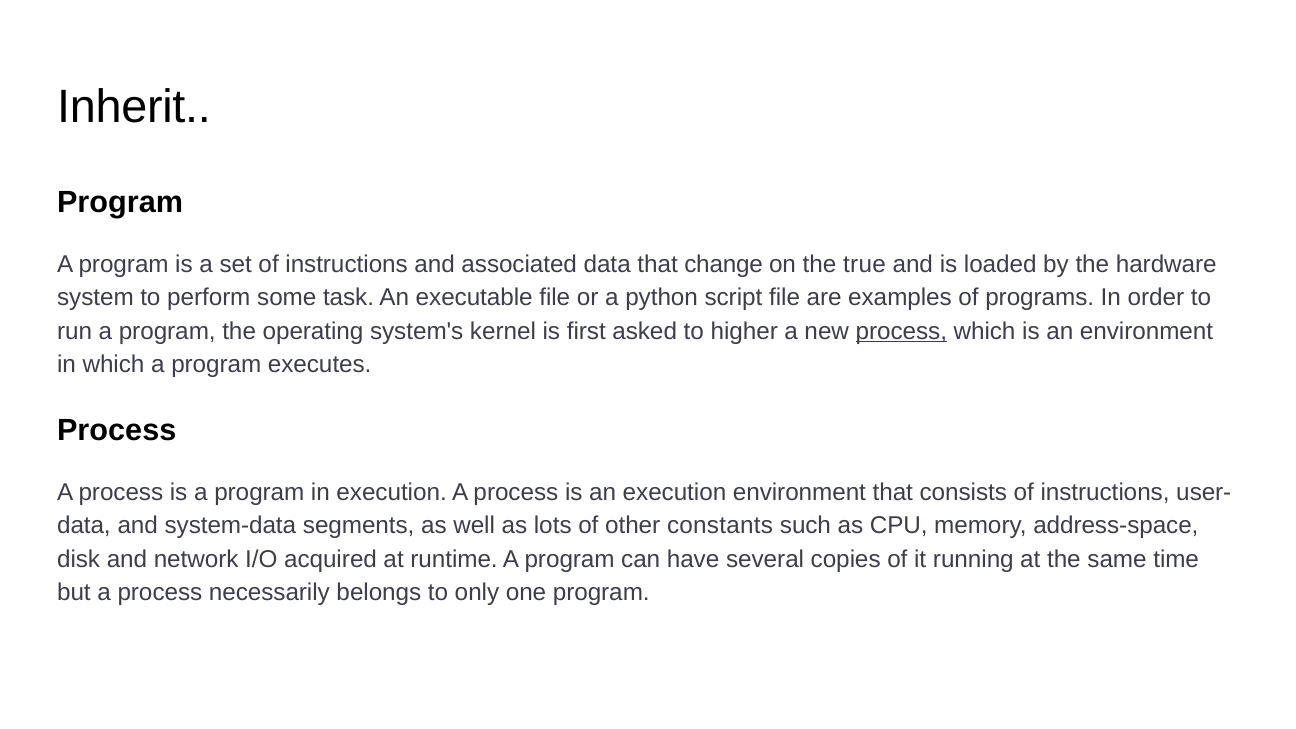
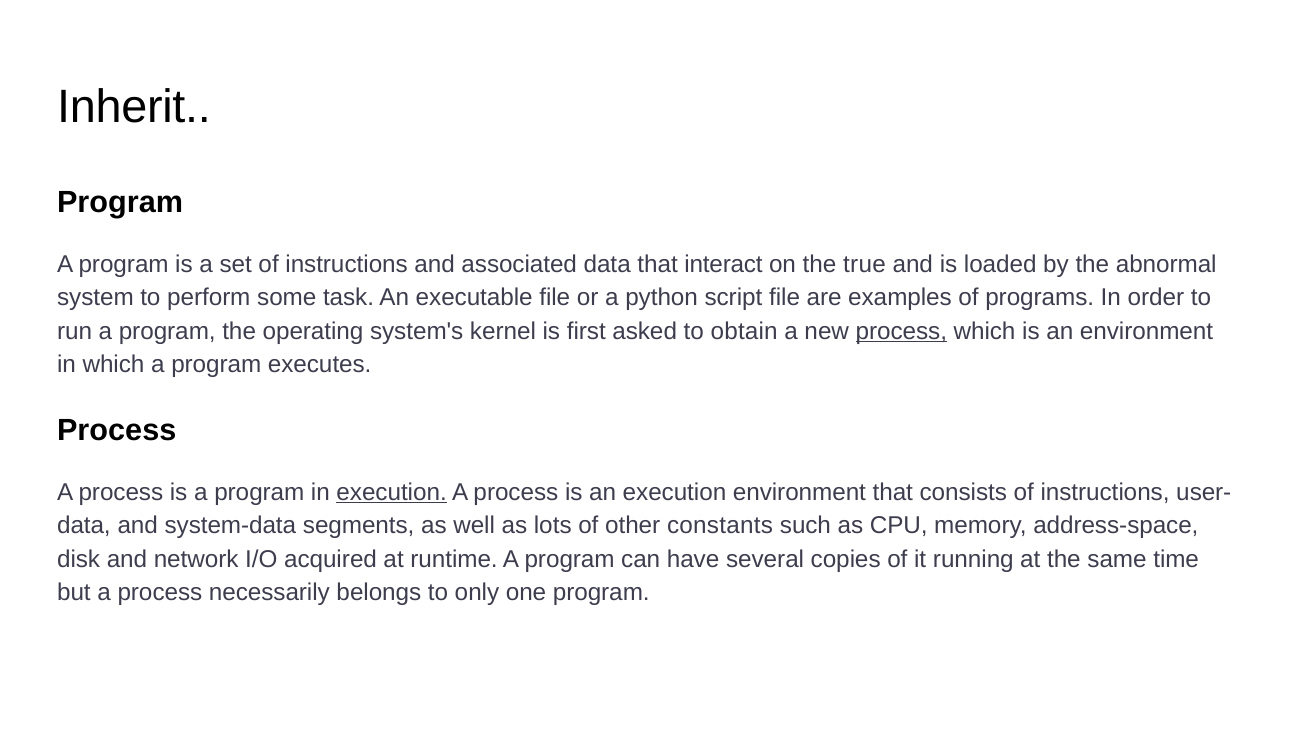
change: change -> interact
hardware: hardware -> abnormal
higher: higher -> obtain
execution at (392, 492) underline: none -> present
